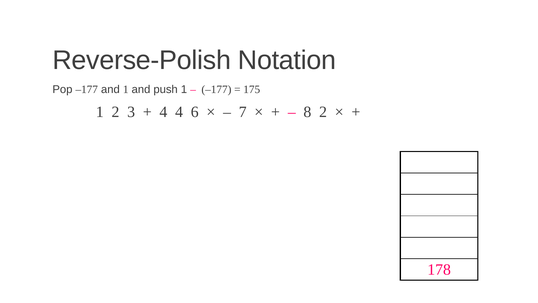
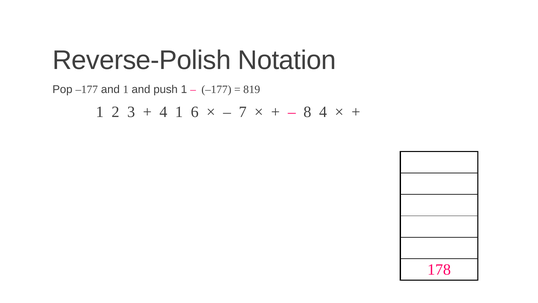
175: 175 -> 819
4 4: 4 -> 1
8 2: 2 -> 4
